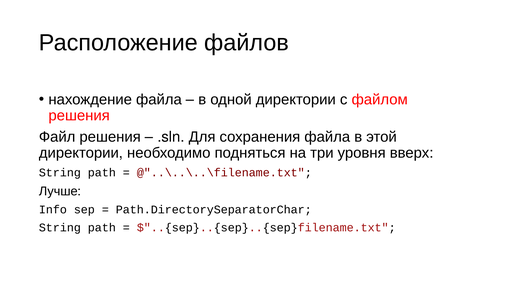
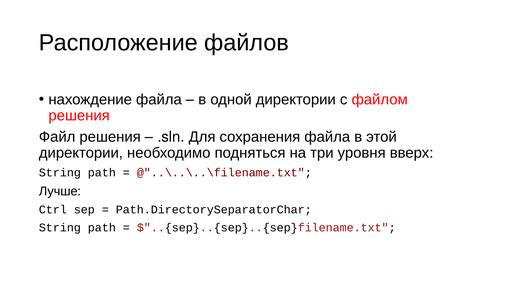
Info: Info -> Ctrl
